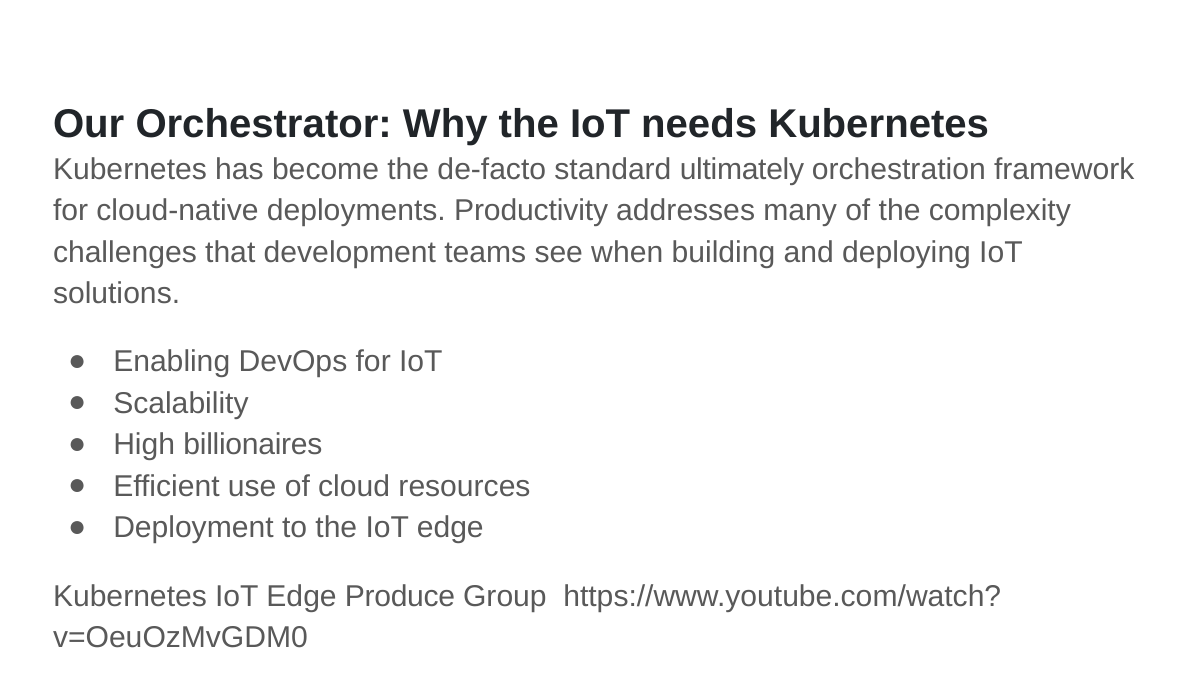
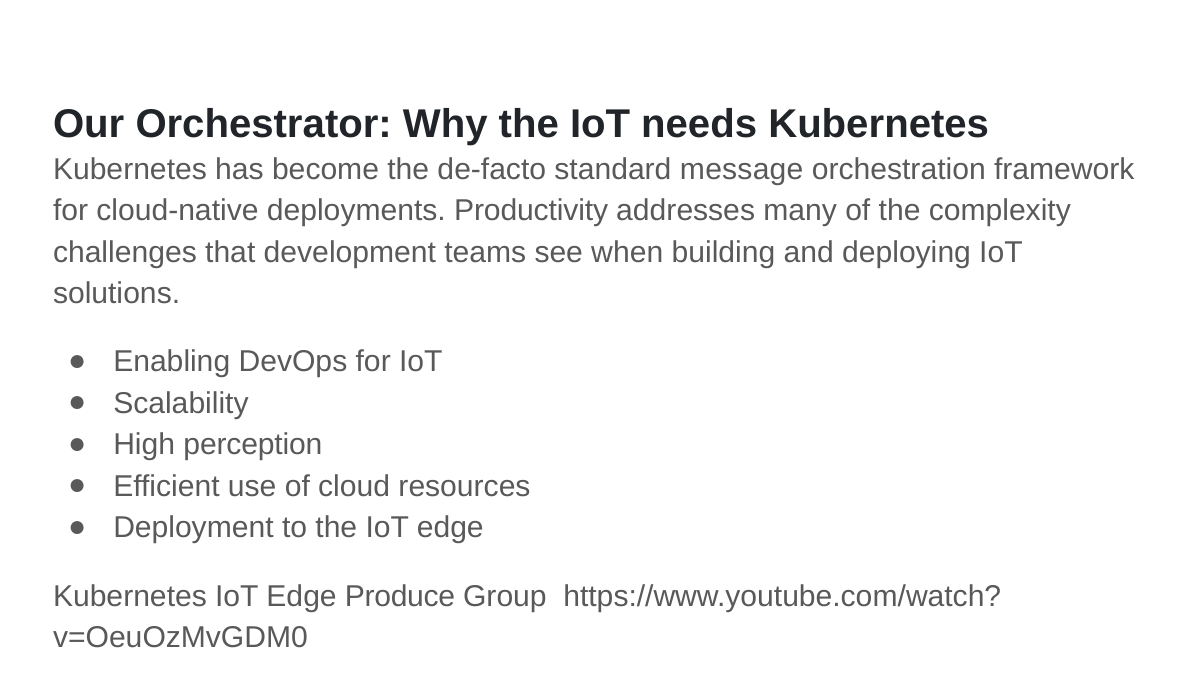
ultimately: ultimately -> message
billionaires: billionaires -> perception
